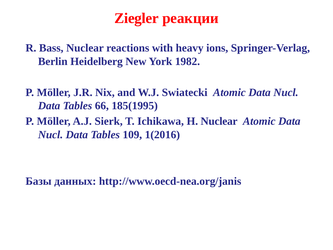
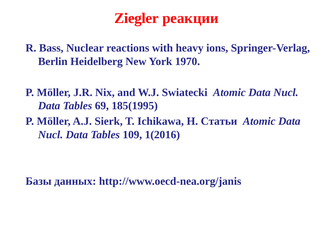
1982: 1982 -> 1970
66: 66 -> 69
H Nuclear: Nuclear -> Статьи
